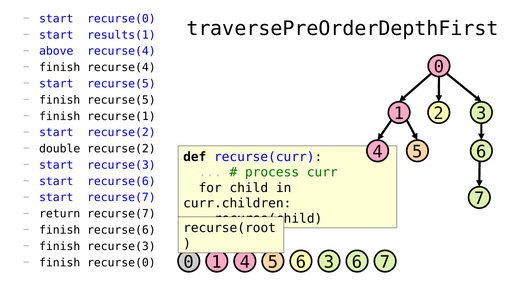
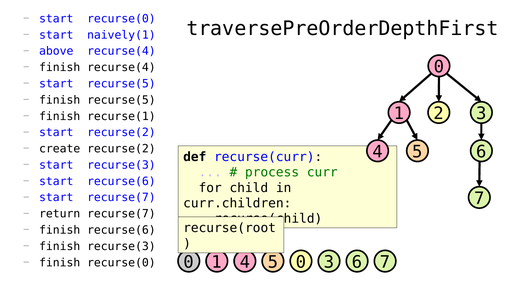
results(1: results(1 -> naively(1
double: double -> create
5 6: 6 -> 0
